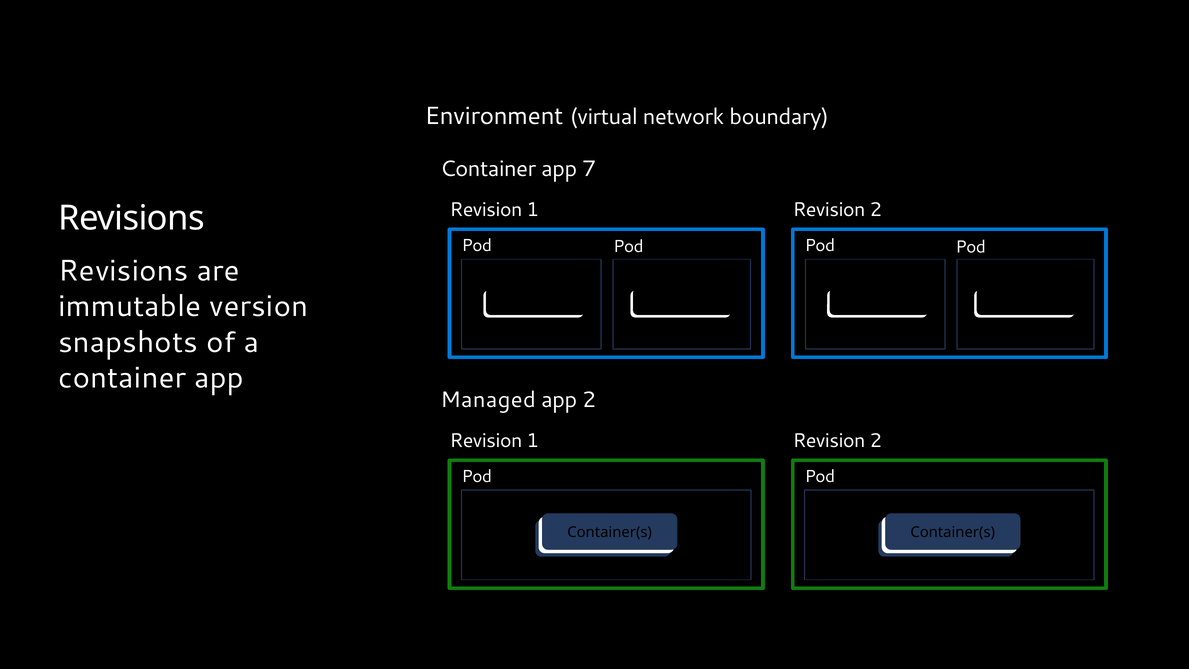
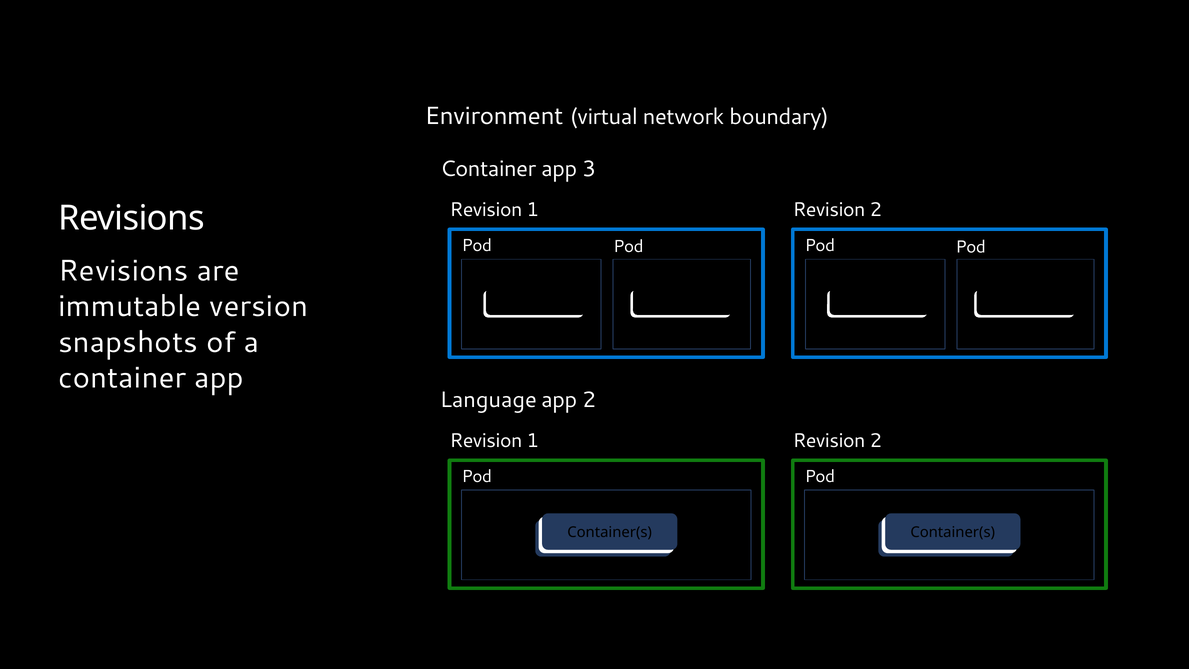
7: 7 -> 3
Managed: Managed -> Language
